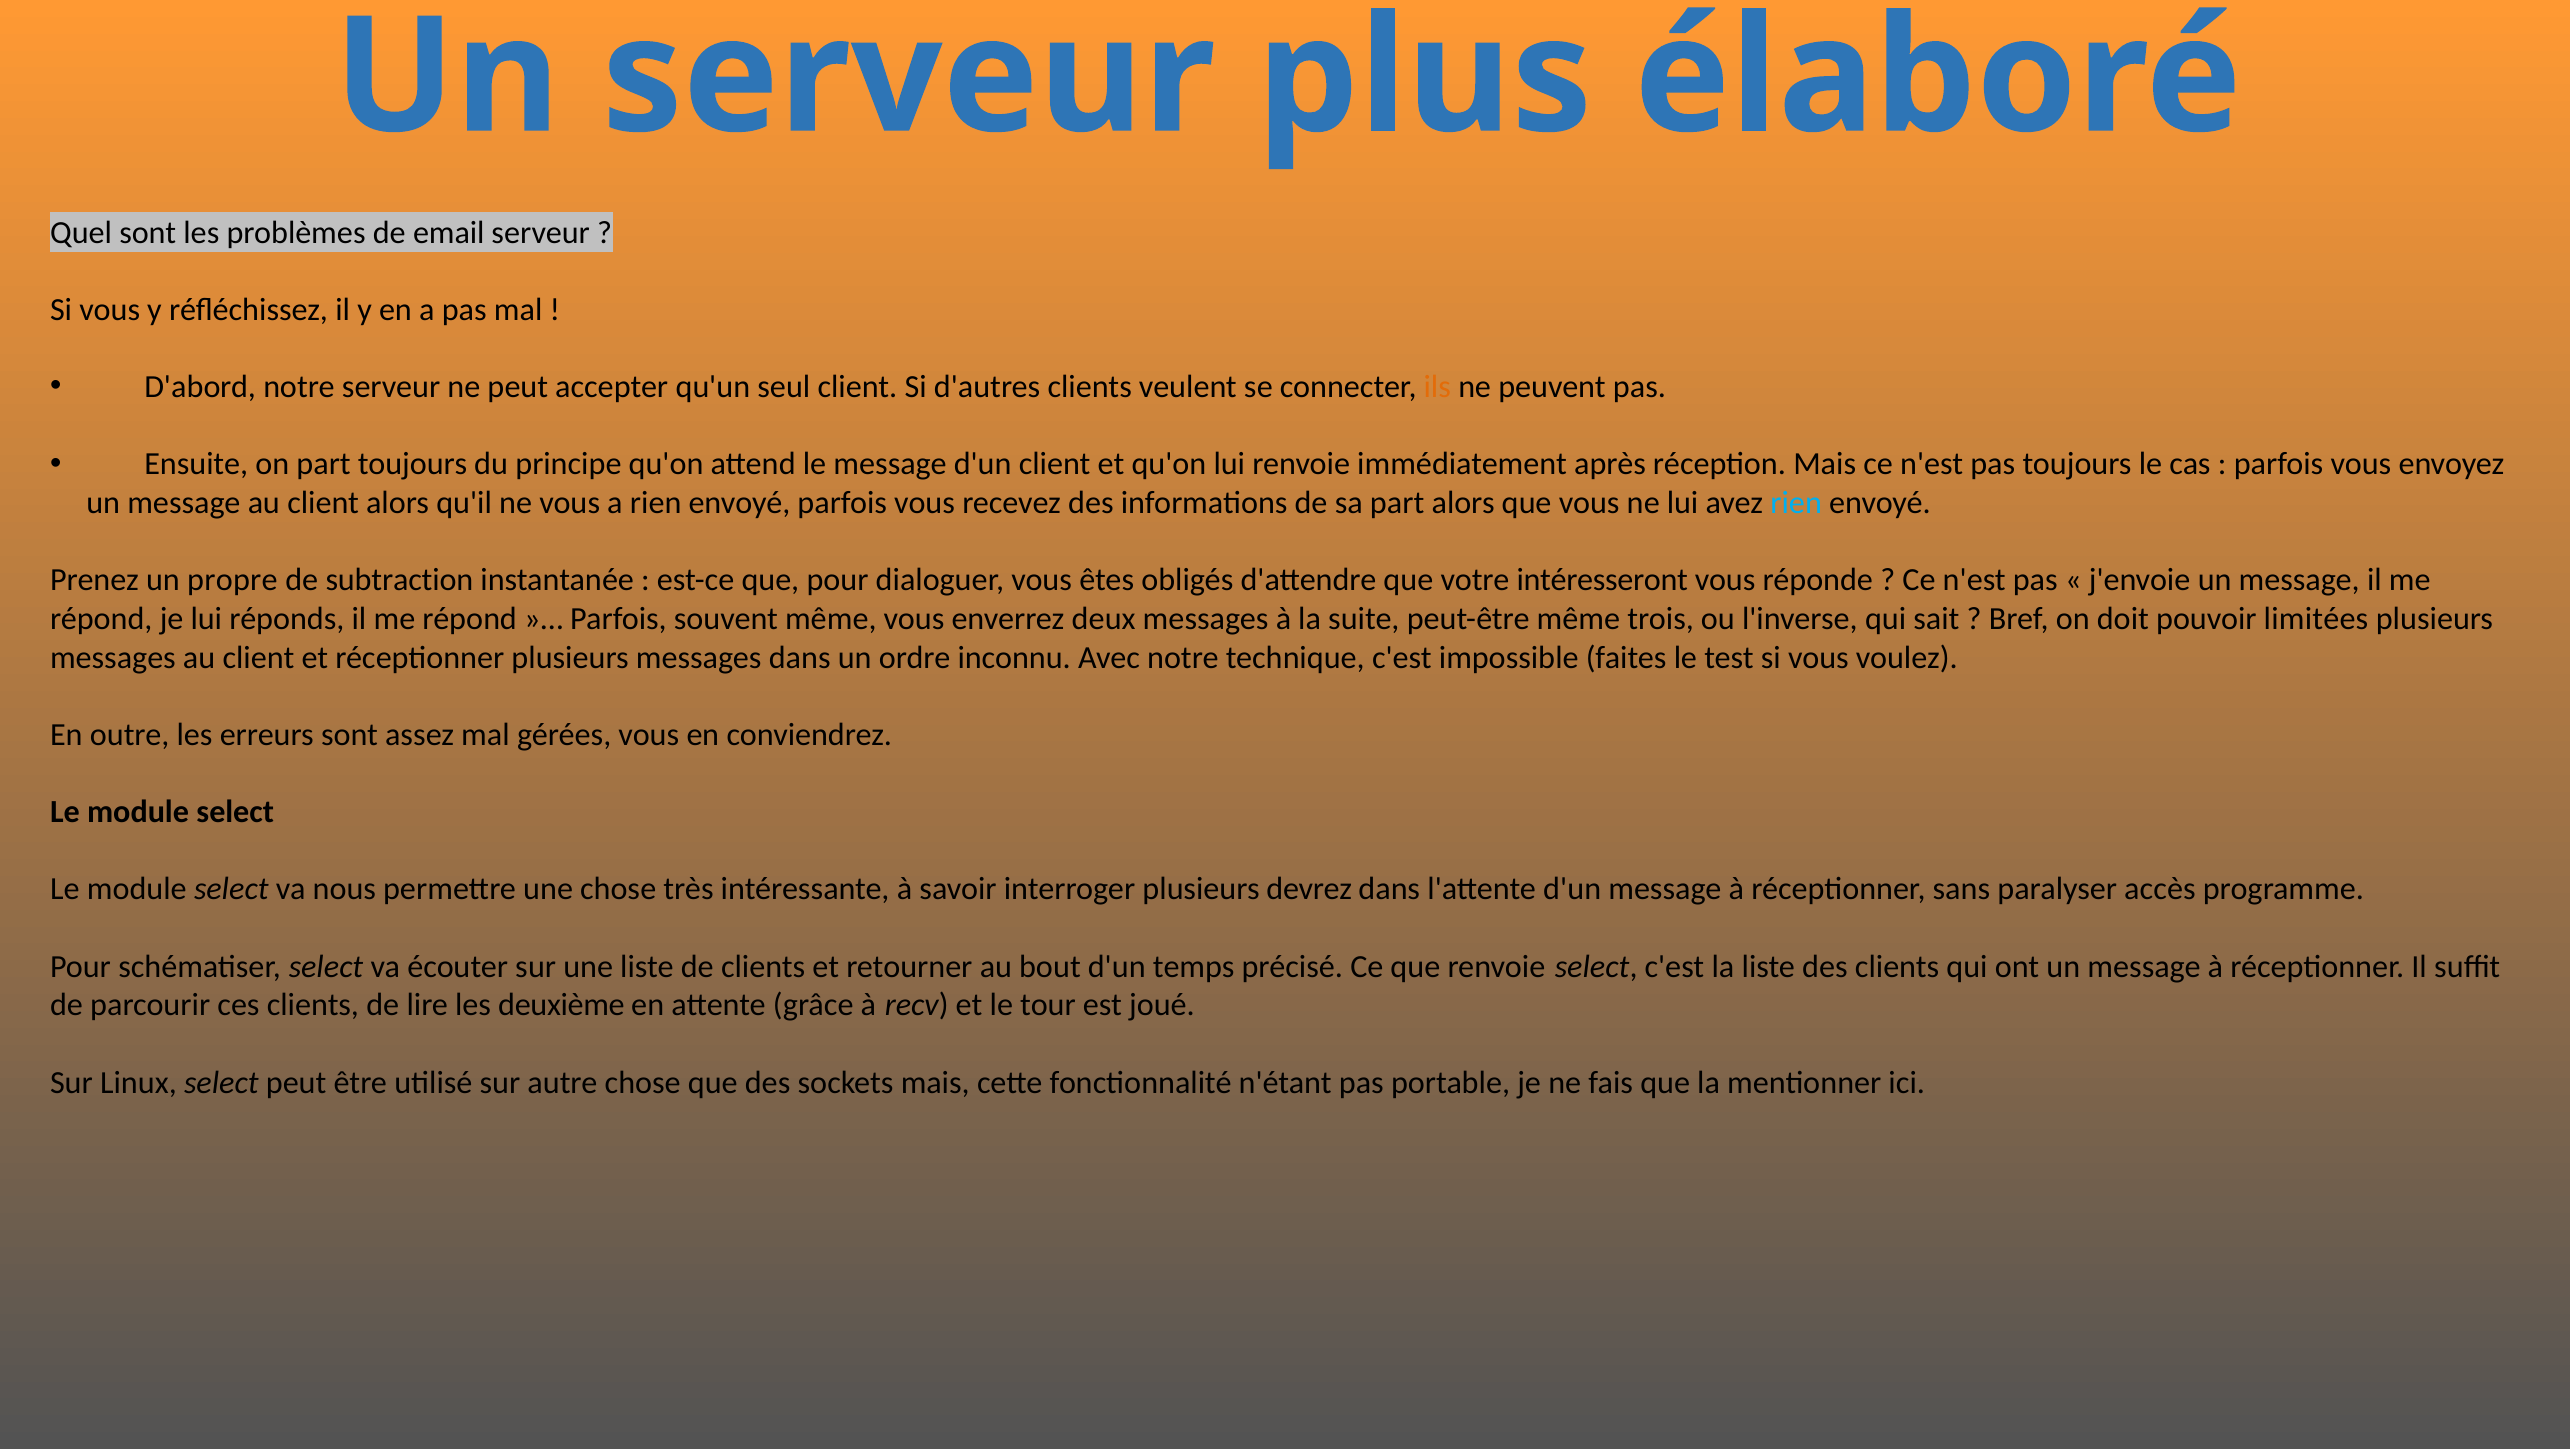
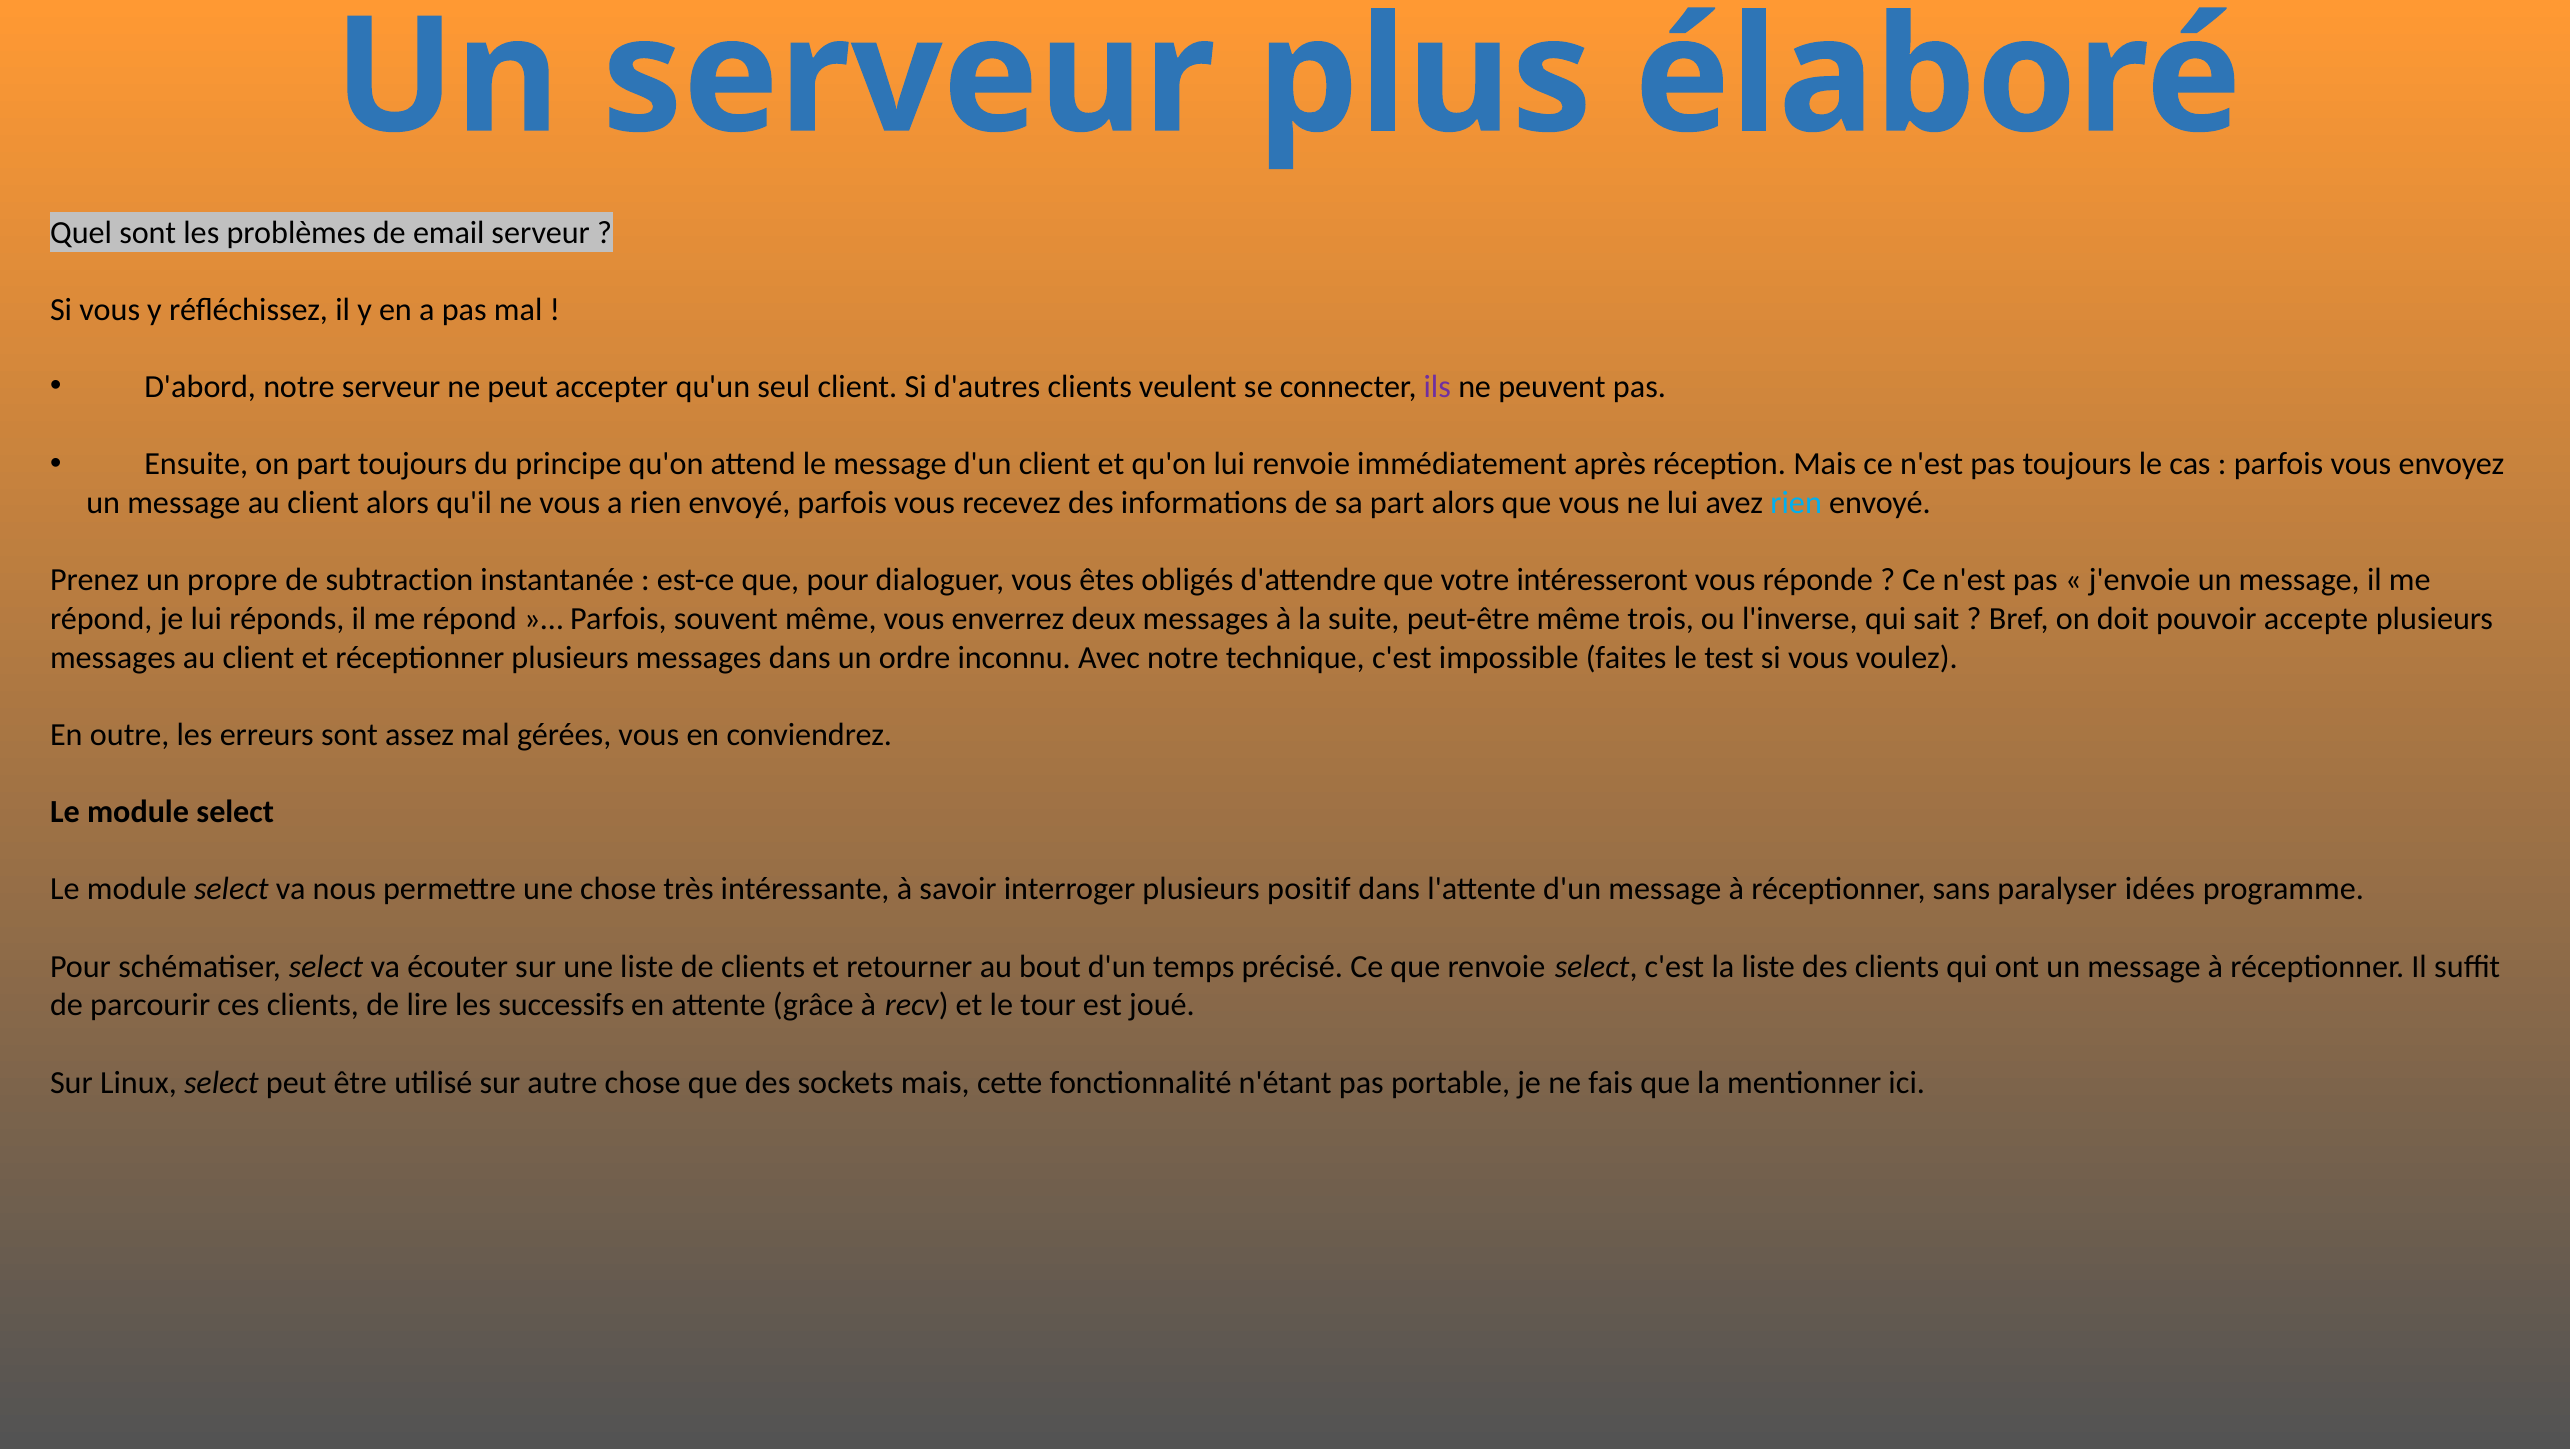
ils colour: orange -> purple
limitées: limitées -> accepte
devrez: devrez -> positif
accès: accès -> idées
deuxième: deuxième -> successifs
